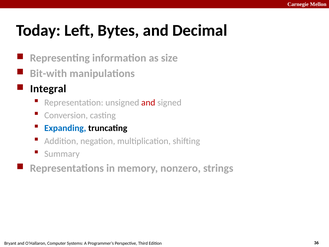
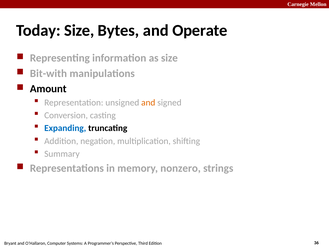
Today Left: Left -> Size
Decimal: Decimal -> Operate
Integral: Integral -> Amount
and at (148, 102) colour: red -> orange
